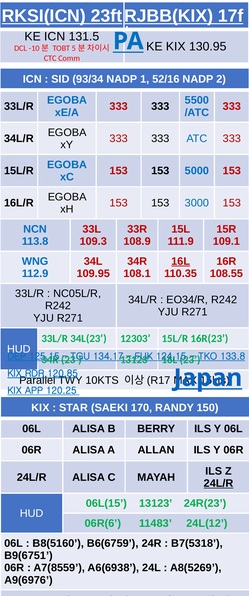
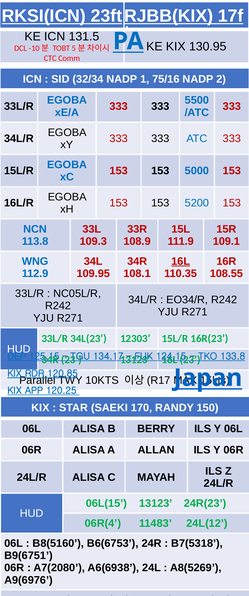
93/34: 93/34 -> 32/34
52/16: 52/16 -> 75/16
3000: 3000 -> 5200
24L/R at (219, 483) underline: present -> none
06R(6: 06R(6 -> 06R(4
B6(6759: B6(6759 -> B6(6753
A7(8559: A7(8559 -> A7(2080
